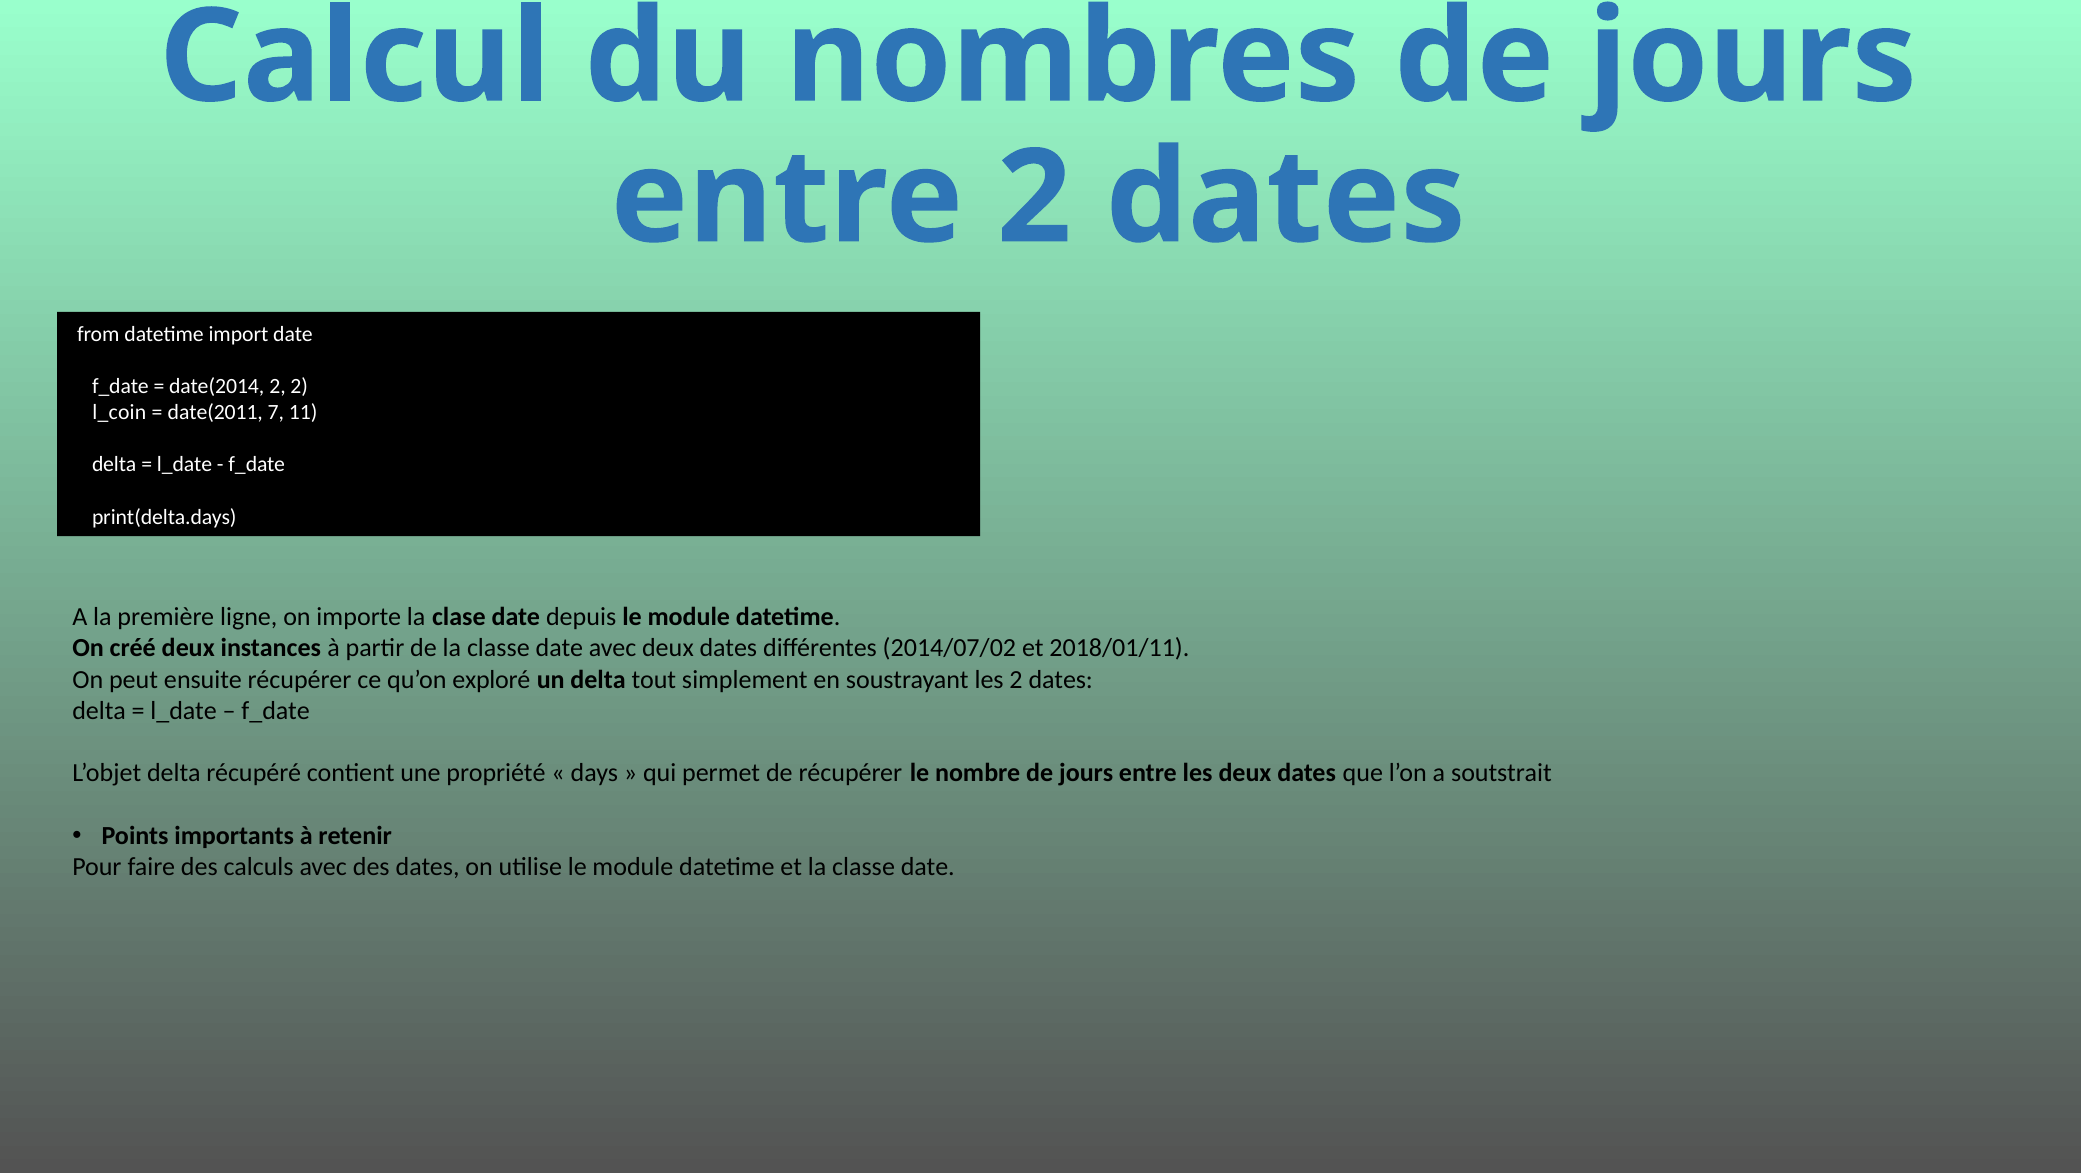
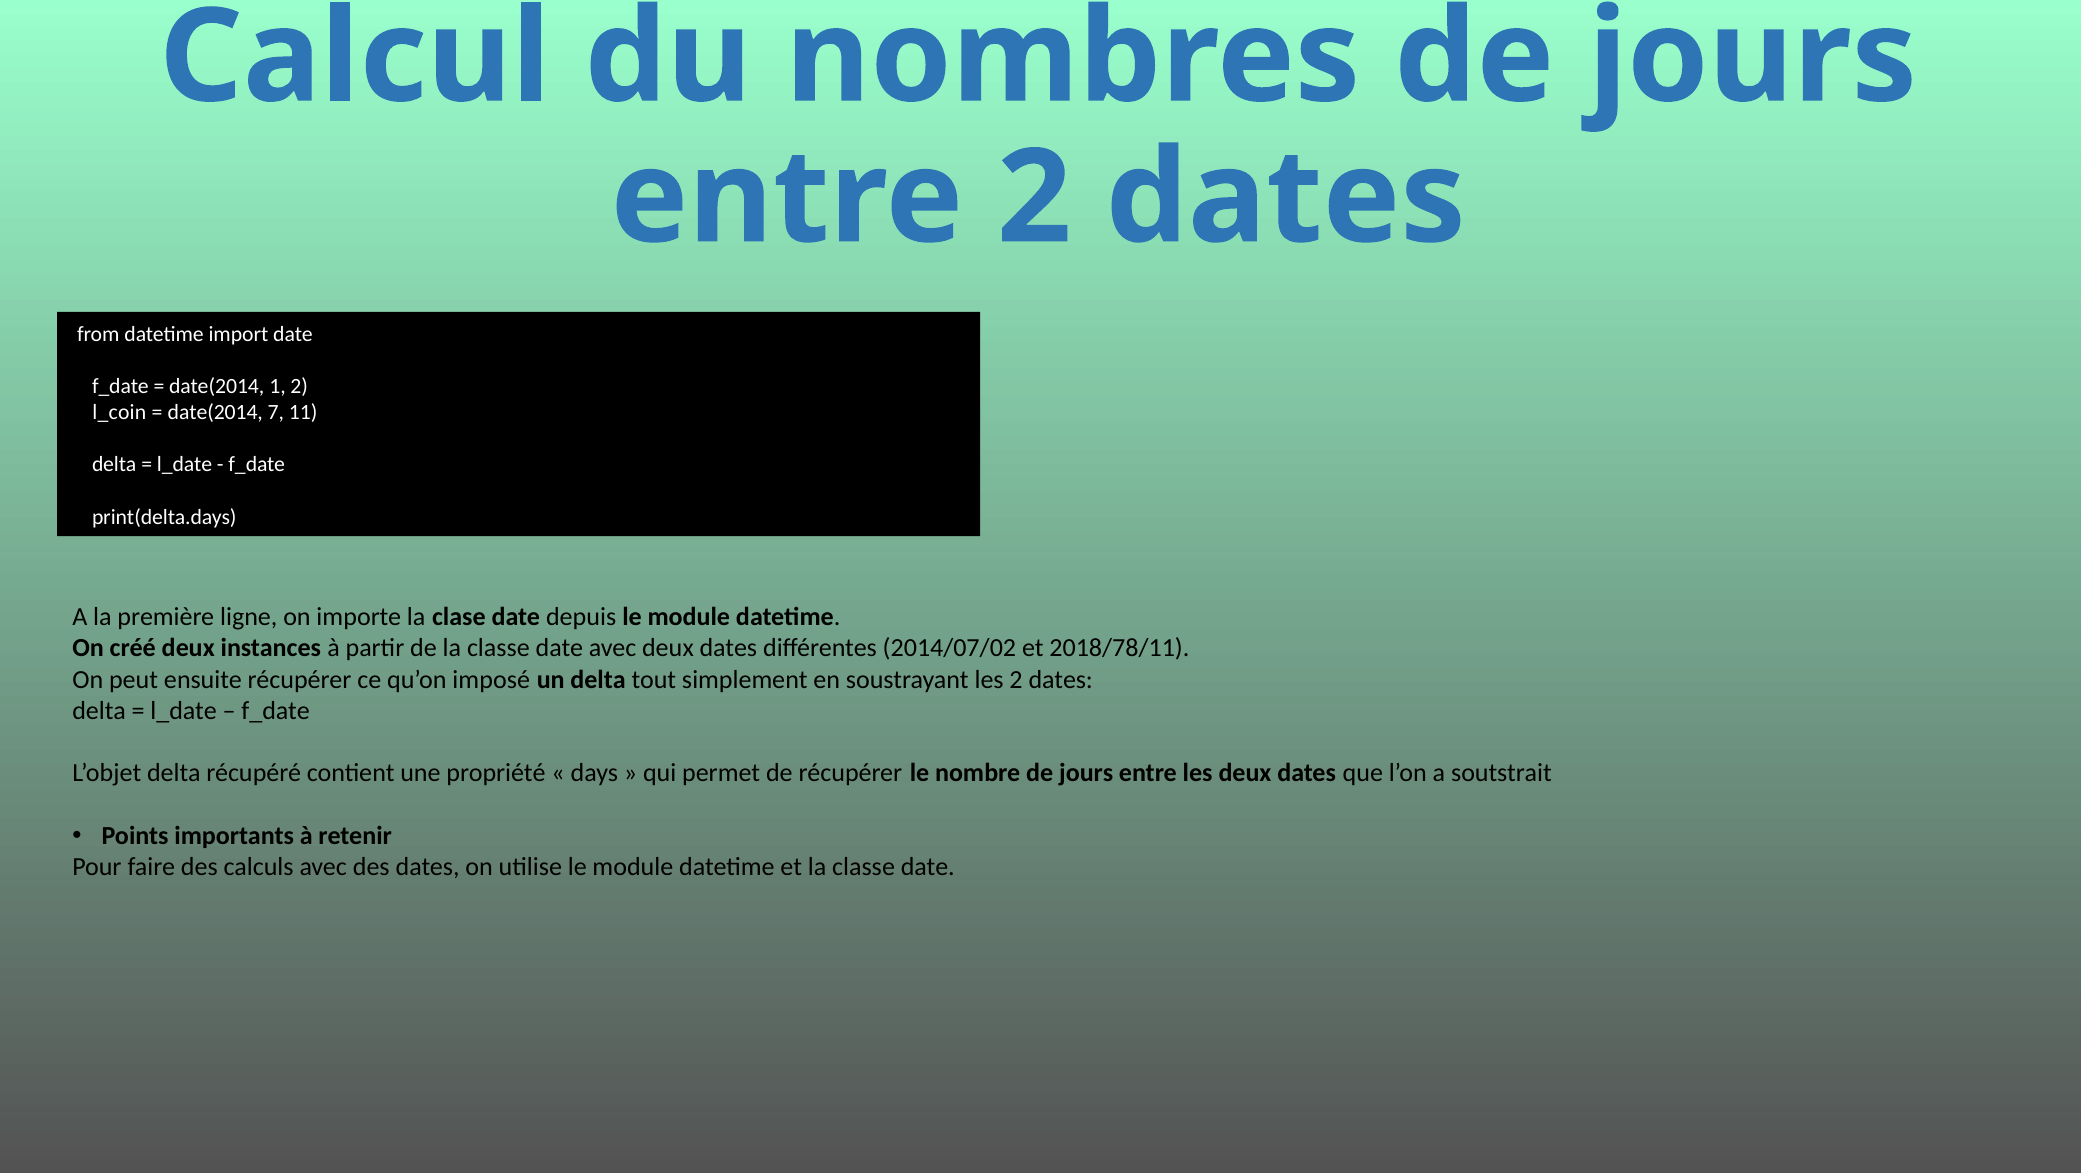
date(2014 2: 2 -> 1
date(2011 at (215, 413): date(2011 -> date(2014
2018/01/11: 2018/01/11 -> 2018/78/11
exploré: exploré -> imposé
